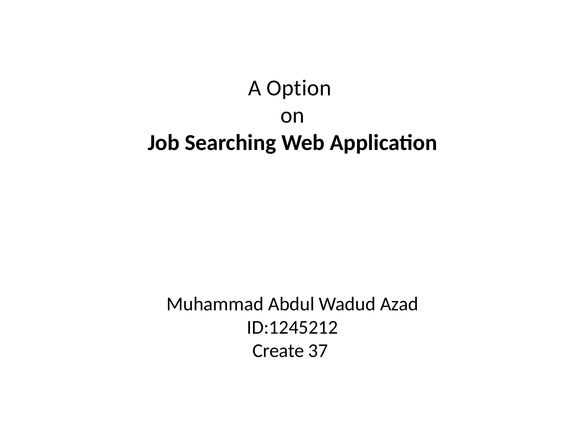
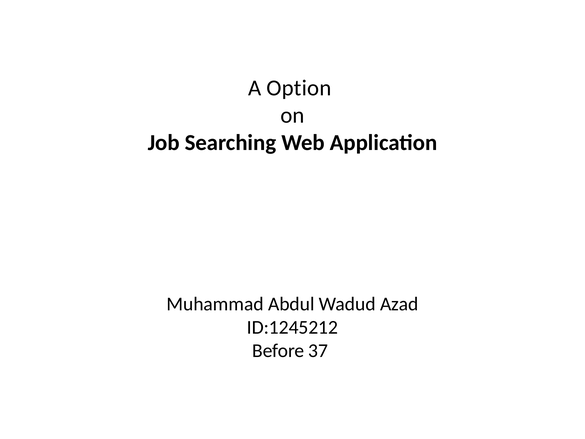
Create: Create -> Before
